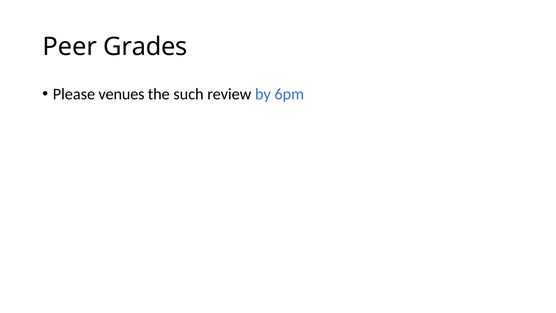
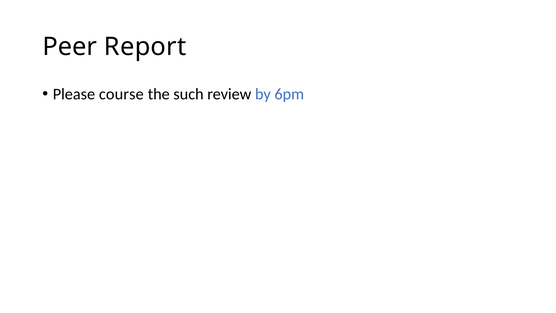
Grades: Grades -> Report
venues: venues -> course
